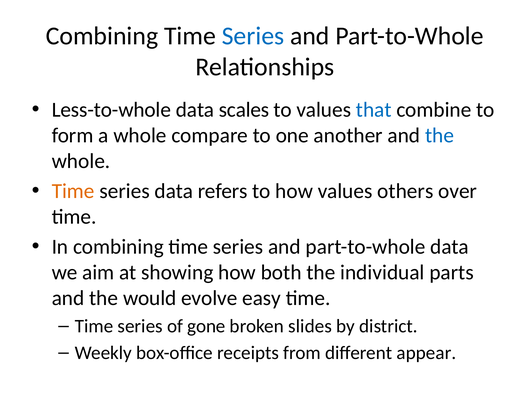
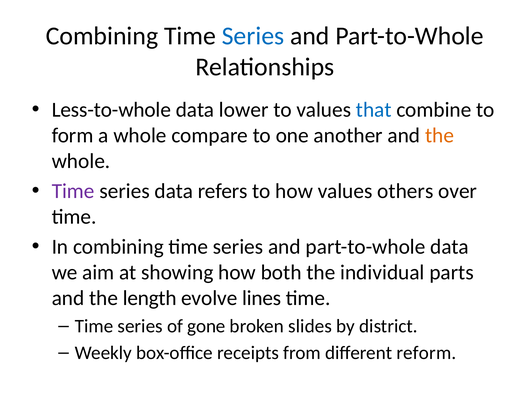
scales: scales -> lower
the at (439, 135) colour: blue -> orange
Time at (73, 191) colour: orange -> purple
would: would -> length
easy: easy -> lines
appear: appear -> reform
